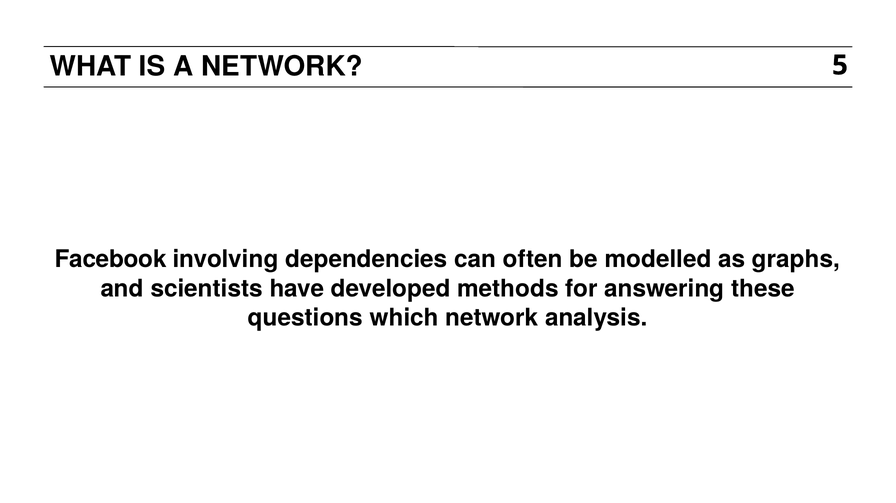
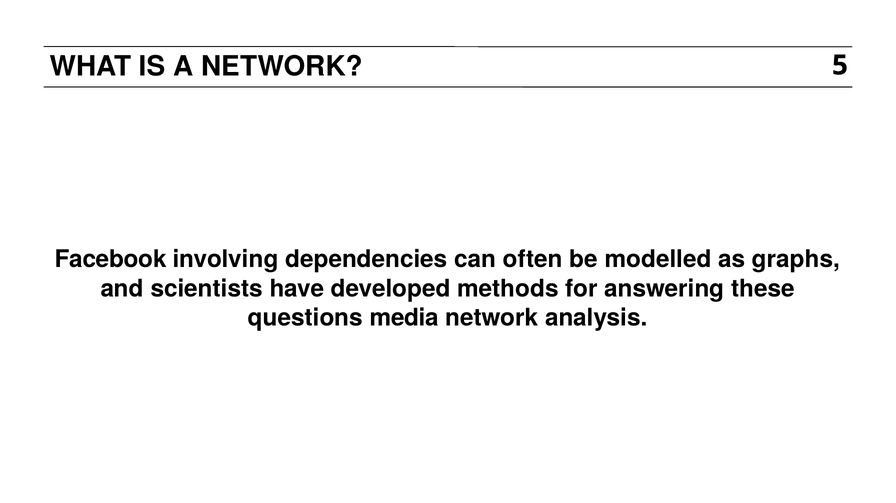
which: which -> media
